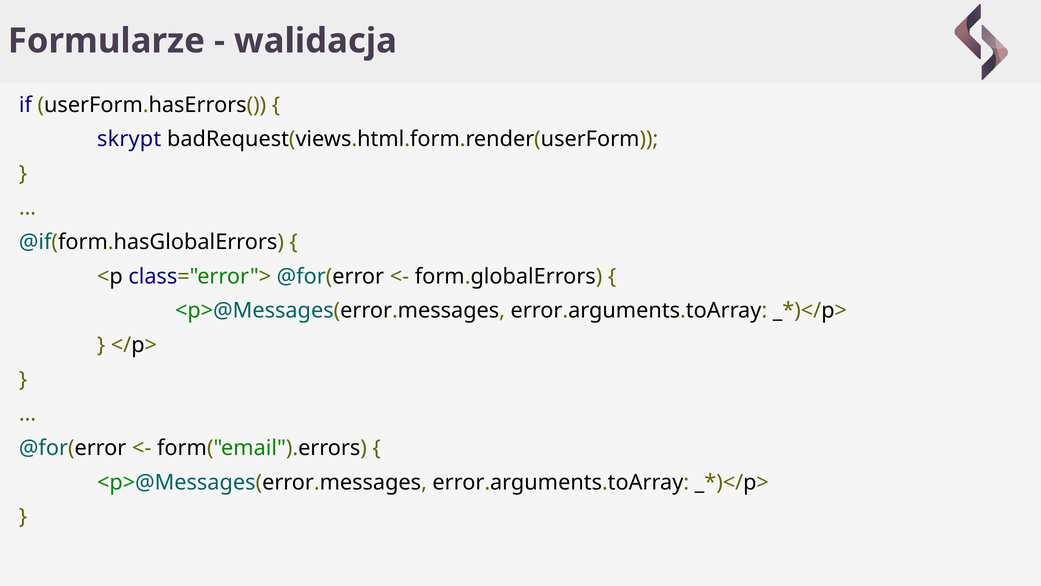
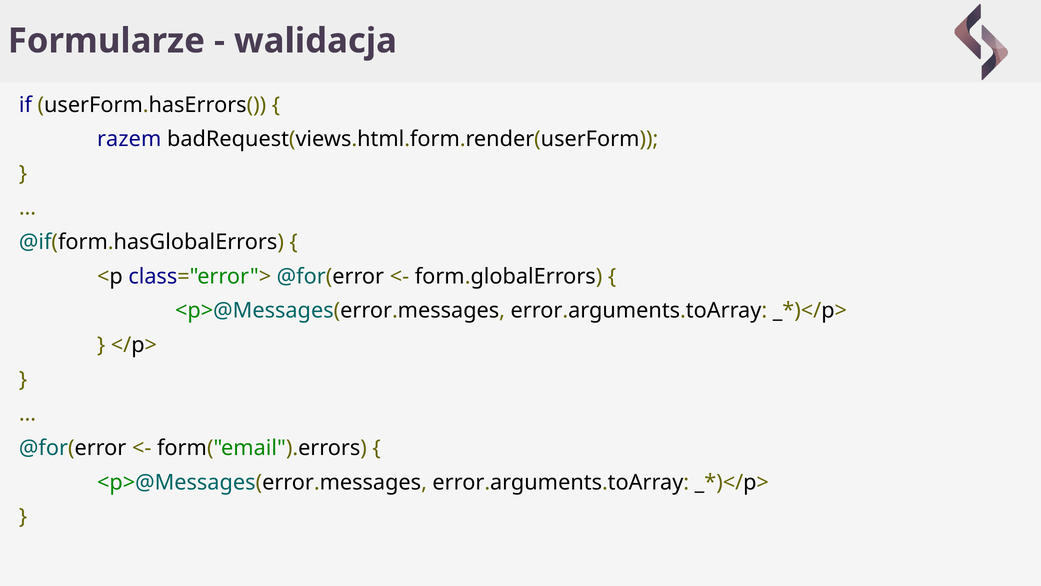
skrypt: skrypt -> razem
